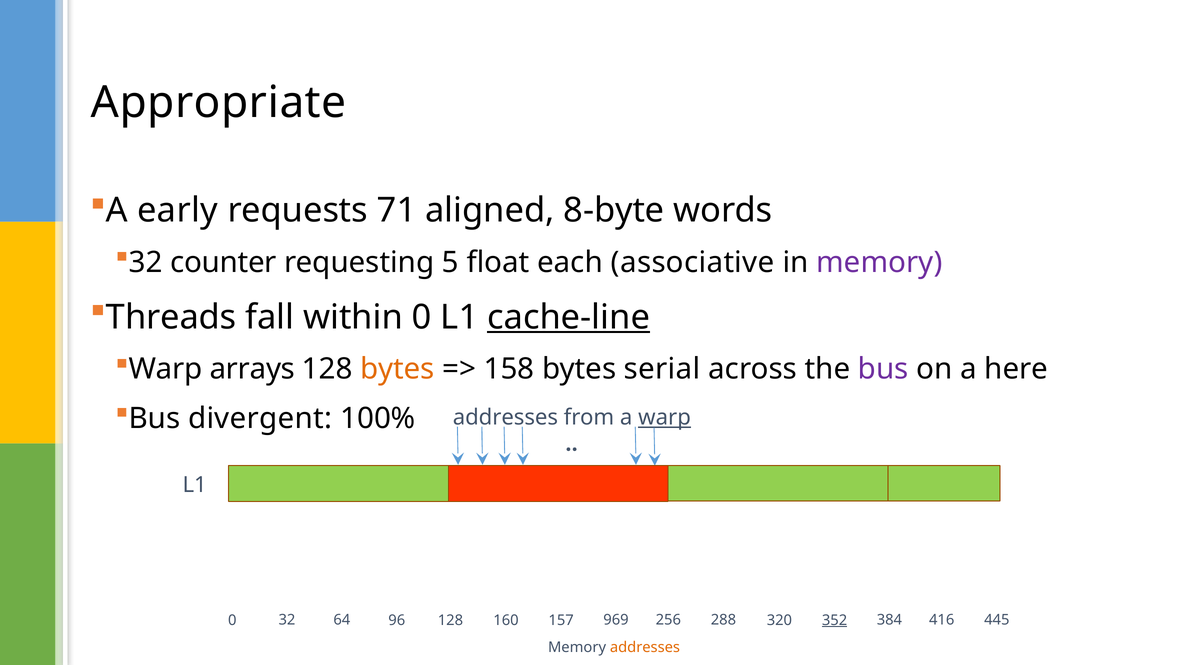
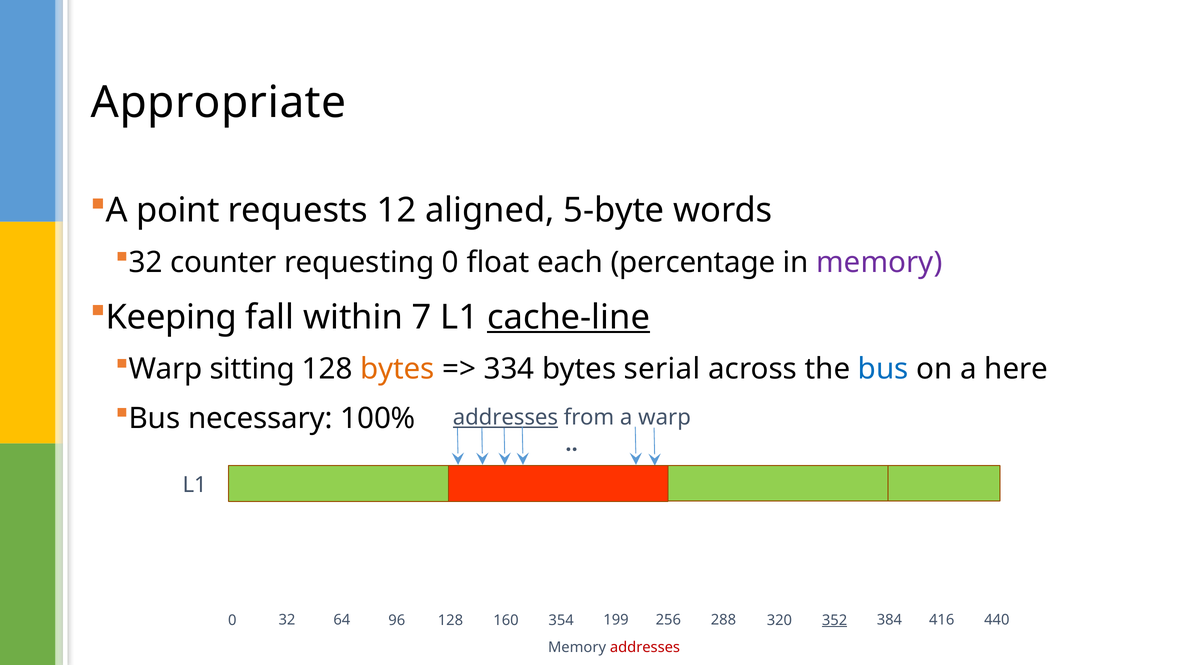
early: early -> point
71: 71 -> 12
8-byte: 8-byte -> 5-byte
requesting 5: 5 -> 0
associative: associative -> percentage
Threads: Threads -> Keeping
within 0: 0 -> 7
arrays: arrays -> sitting
158: 158 -> 334
bus at (883, 369) colour: purple -> blue
divergent: divergent -> necessary
addresses at (505, 418) underline: none -> present
warp at (665, 418) underline: present -> none
157: 157 -> 354
969: 969 -> 199
445: 445 -> 440
addresses at (645, 648) colour: orange -> red
